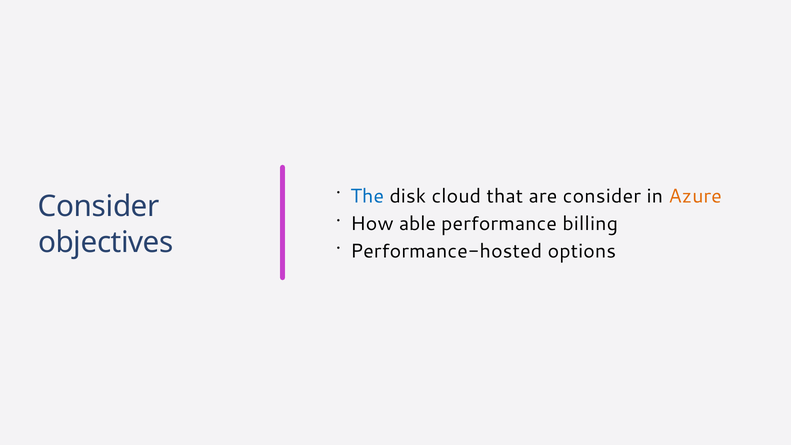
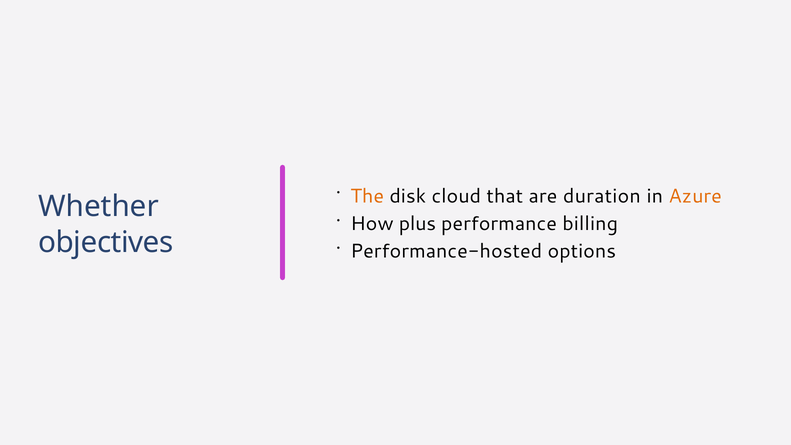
The colour: blue -> orange
are consider: consider -> duration
Consider at (99, 207): Consider -> Whether
able: able -> plus
